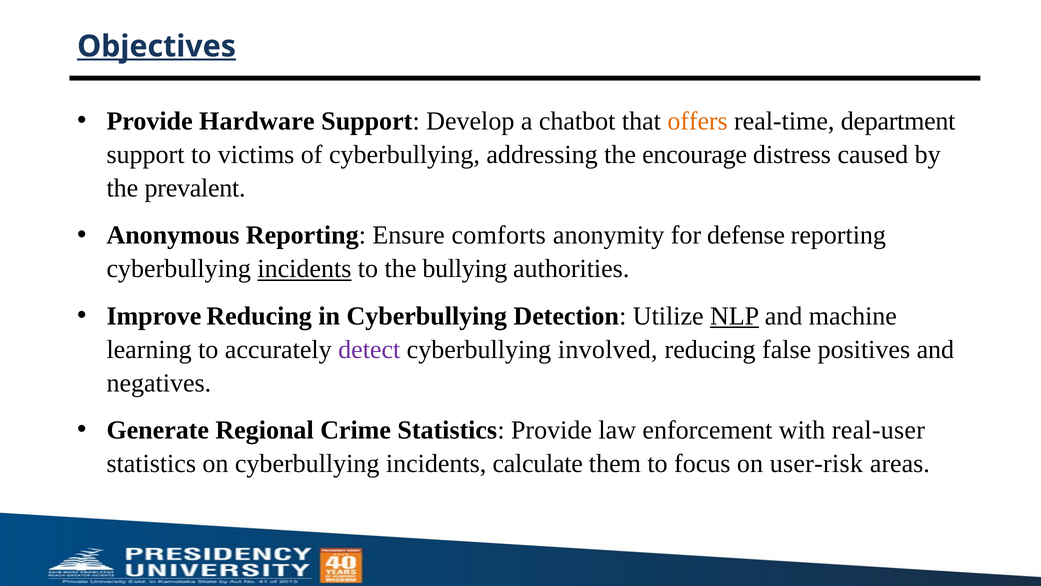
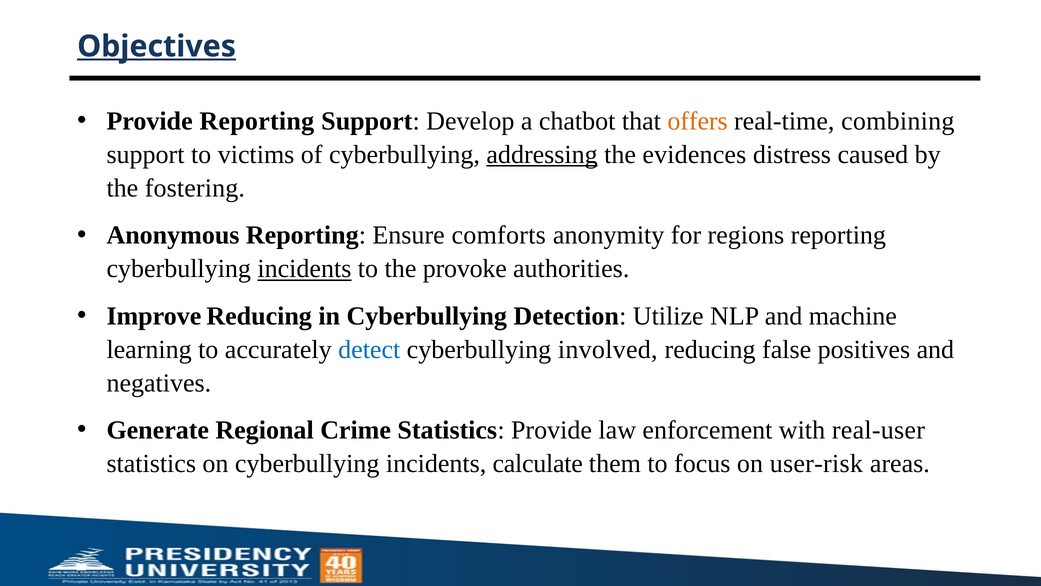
Provide Hardware: Hardware -> Reporting
department: department -> combining
addressing underline: none -> present
encourage: encourage -> evidences
prevalent: prevalent -> fostering
defense: defense -> regions
bullying: bullying -> provoke
NLP underline: present -> none
detect colour: purple -> blue
